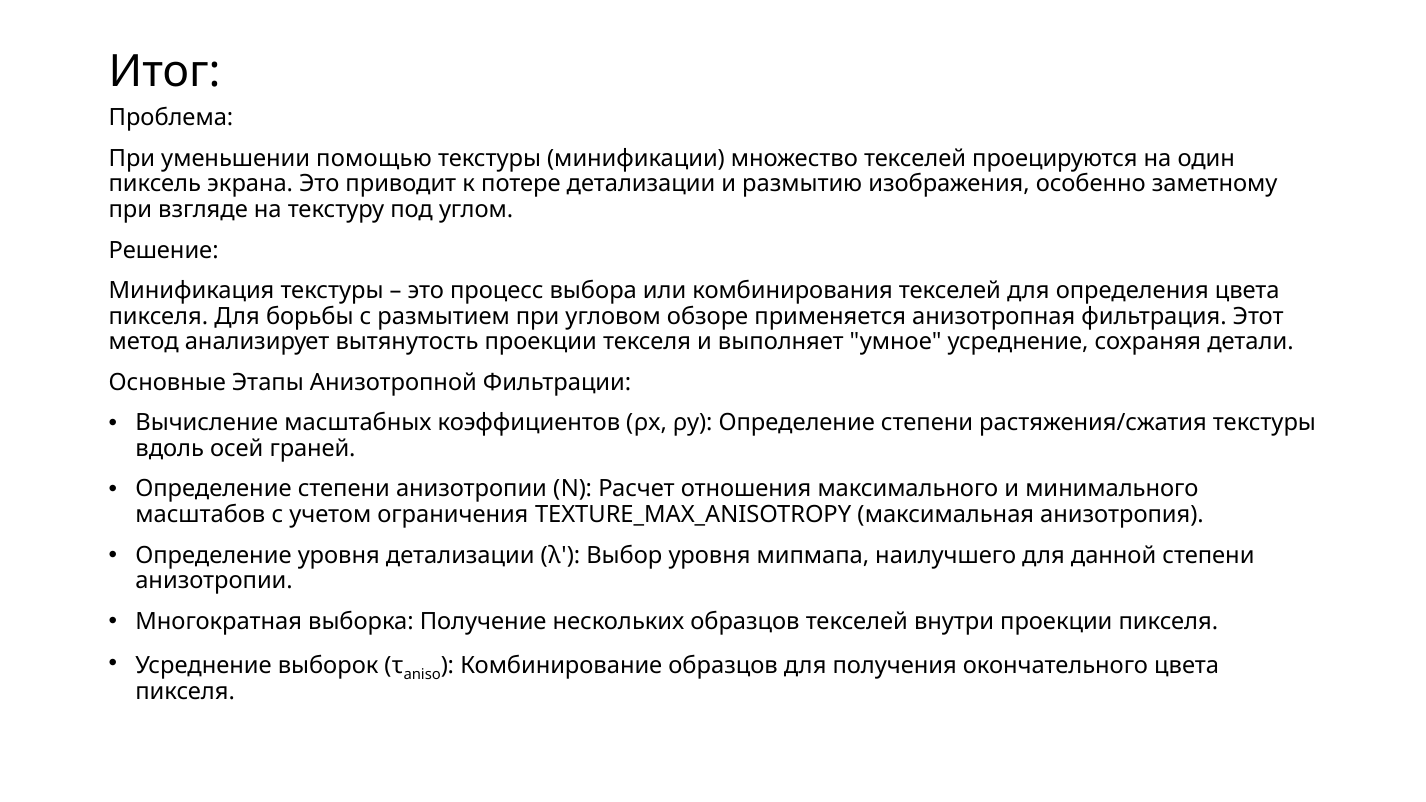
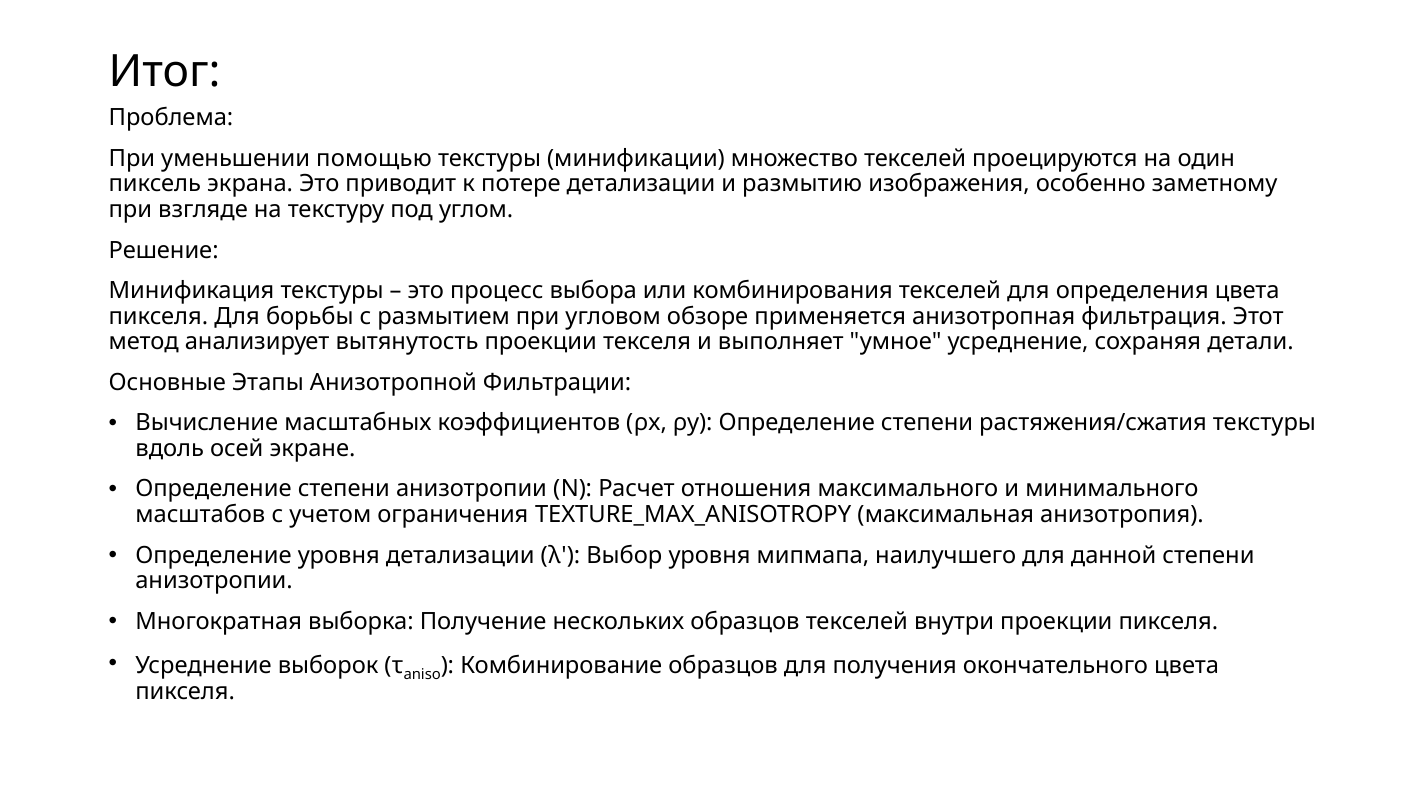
граней: граней -> экране
